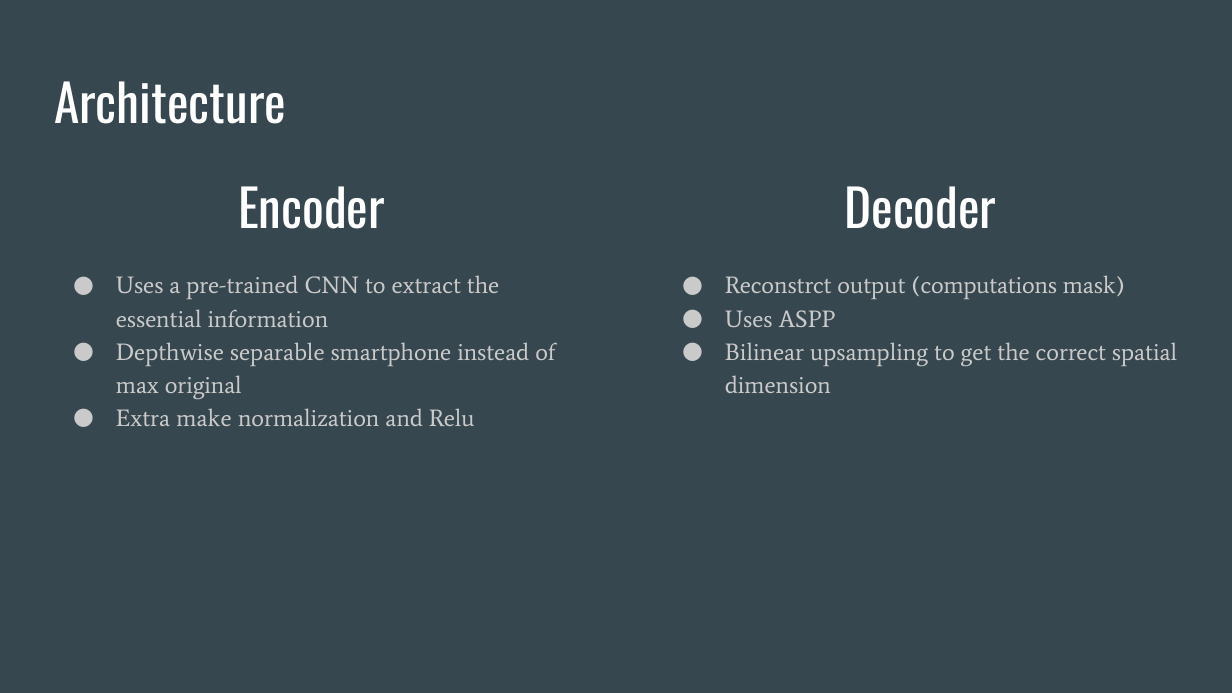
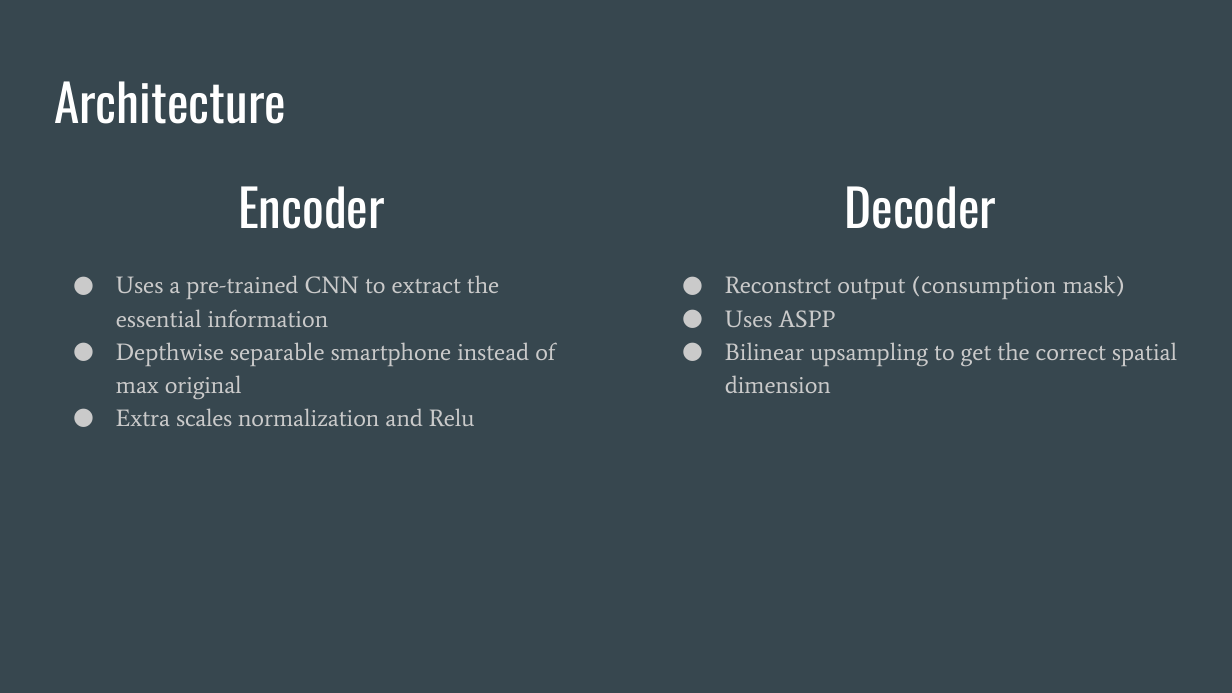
computations: computations -> consumption
make: make -> scales
